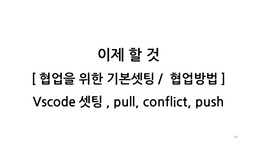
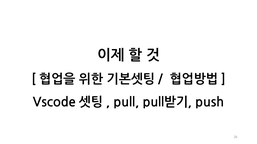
conflict: conflict -> pull받기
